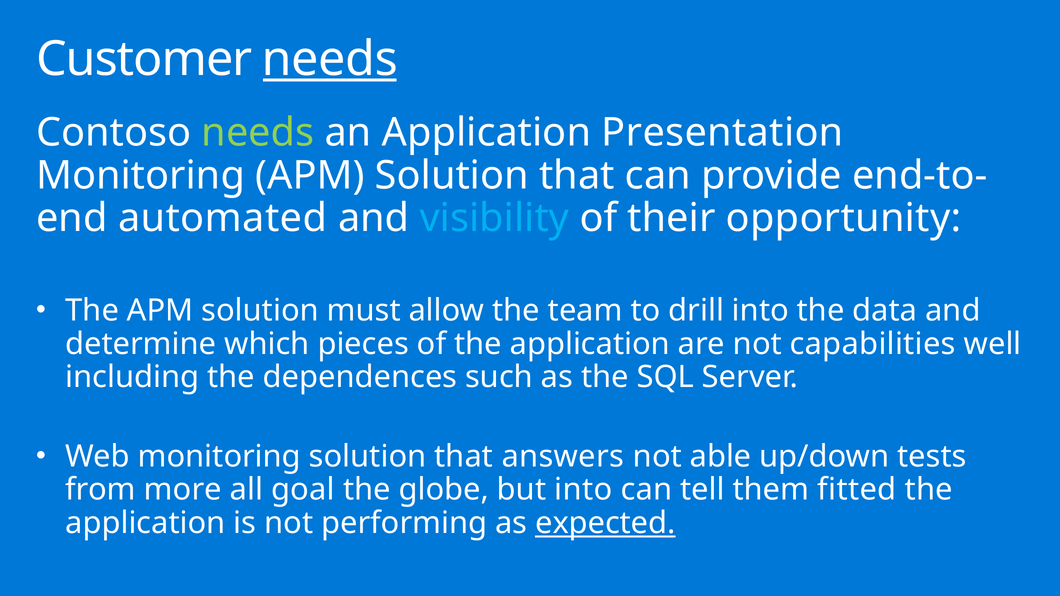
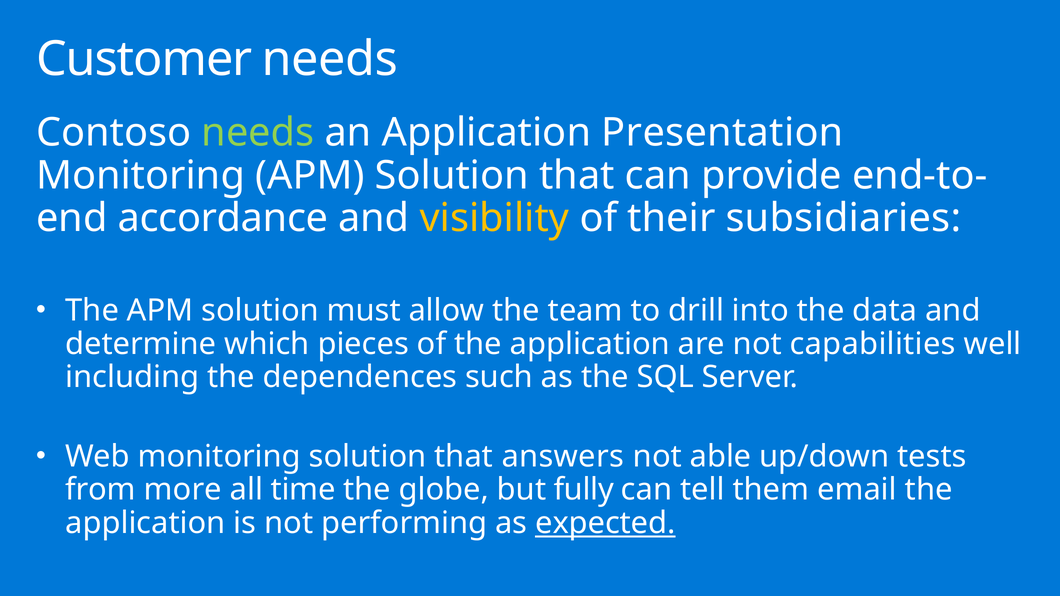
needs at (330, 59) underline: present -> none
automated: automated -> accordance
visibility colour: light blue -> yellow
opportunity: opportunity -> subsidiaries
goal: goal -> time
but into: into -> fully
fitted: fitted -> email
